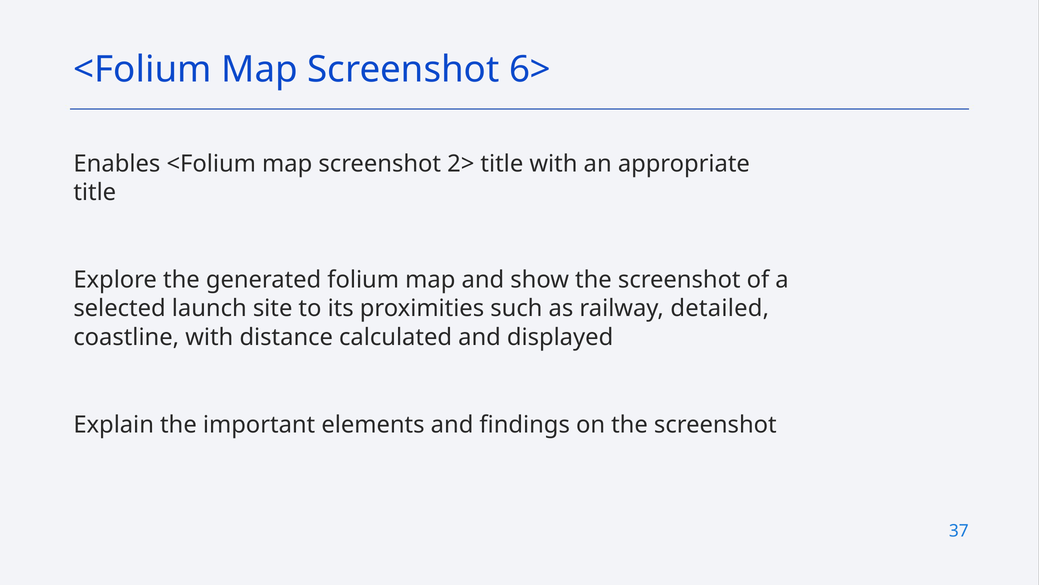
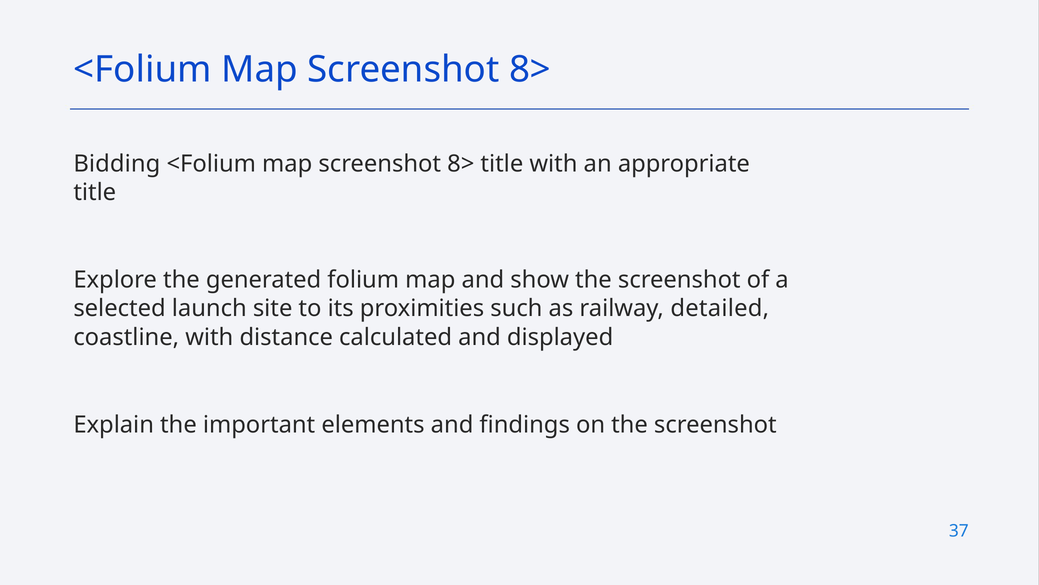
6> at (530, 69): 6> -> 8>
Enables: Enables -> Bidding
2> at (461, 164): 2> -> 8>
